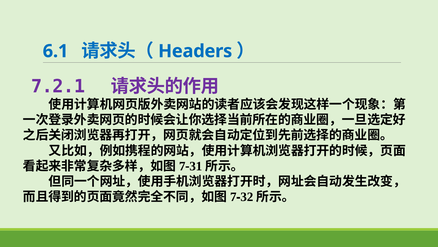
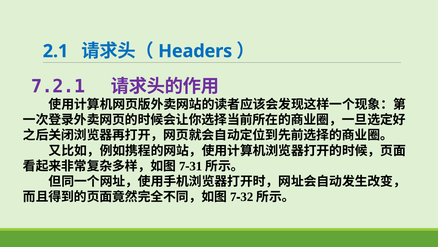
6.1: 6.1 -> 2.1
